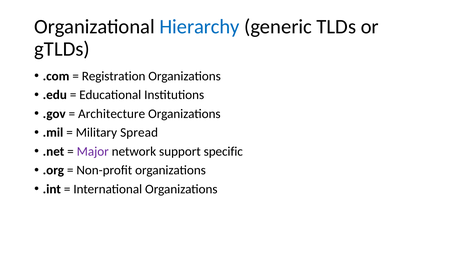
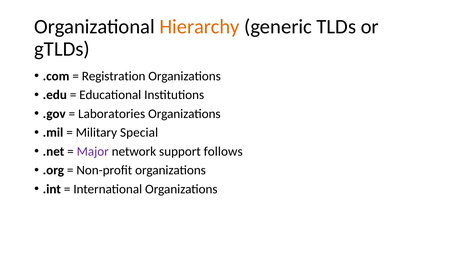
Hierarchy colour: blue -> orange
Architecture: Architecture -> Laboratories
Spread: Spread -> Special
specific: specific -> follows
